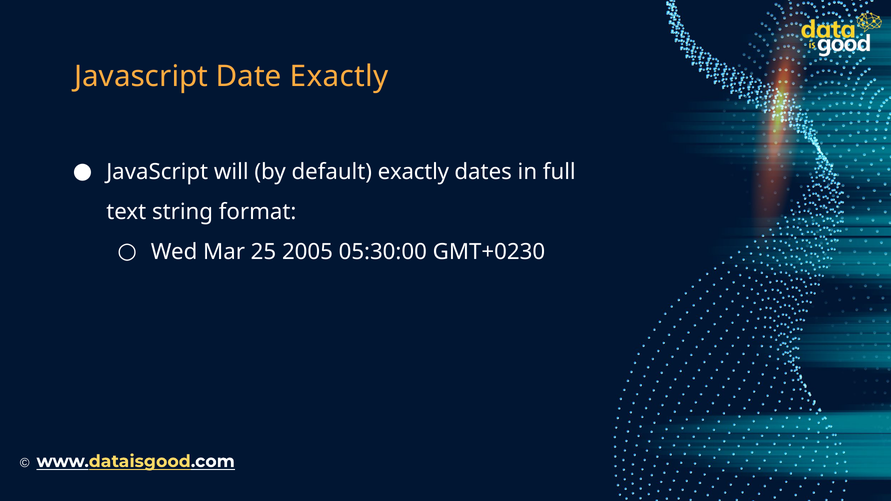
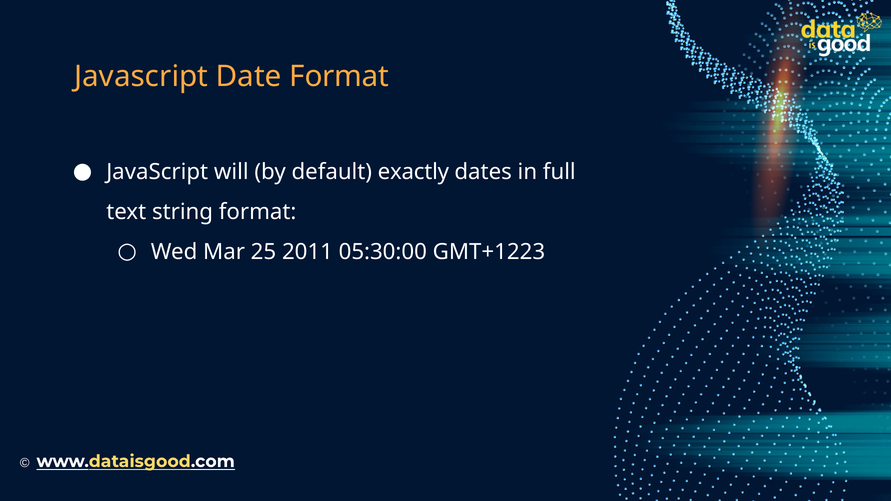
Date Exactly: Exactly -> Format
2005: 2005 -> 2011
GMT+0230: GMT+0230 -> GMT+1223
